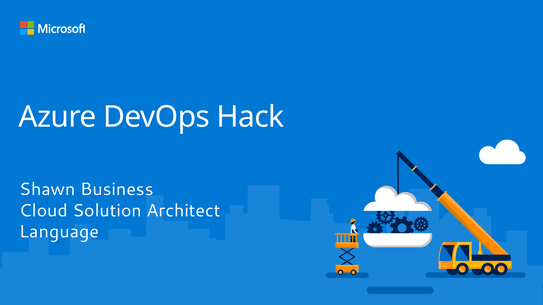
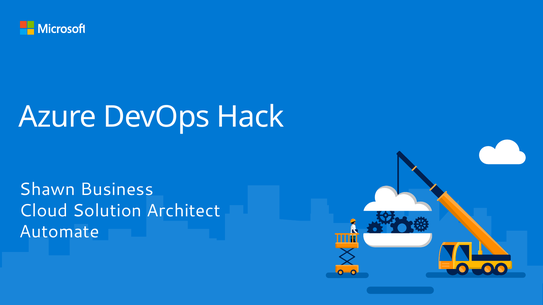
Language: Language -> Automate
